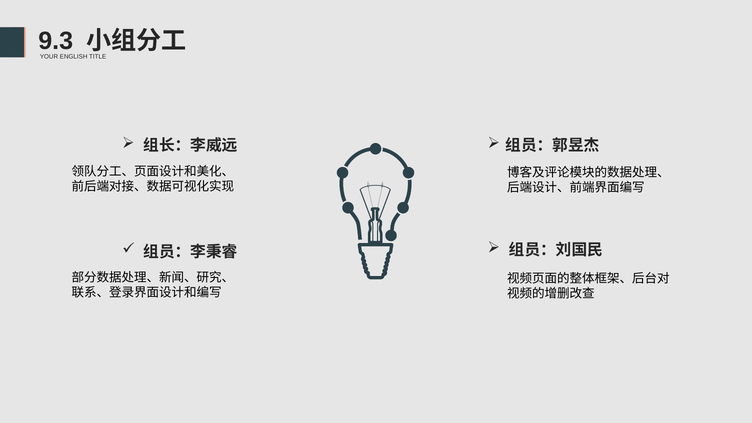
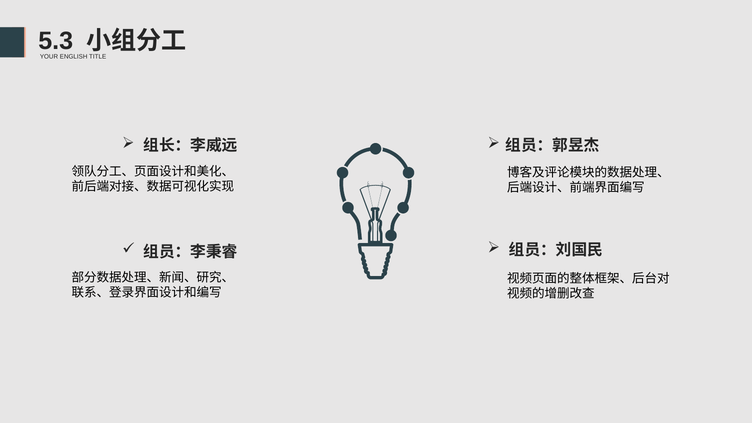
9.3: 9.3 -> 5.3
